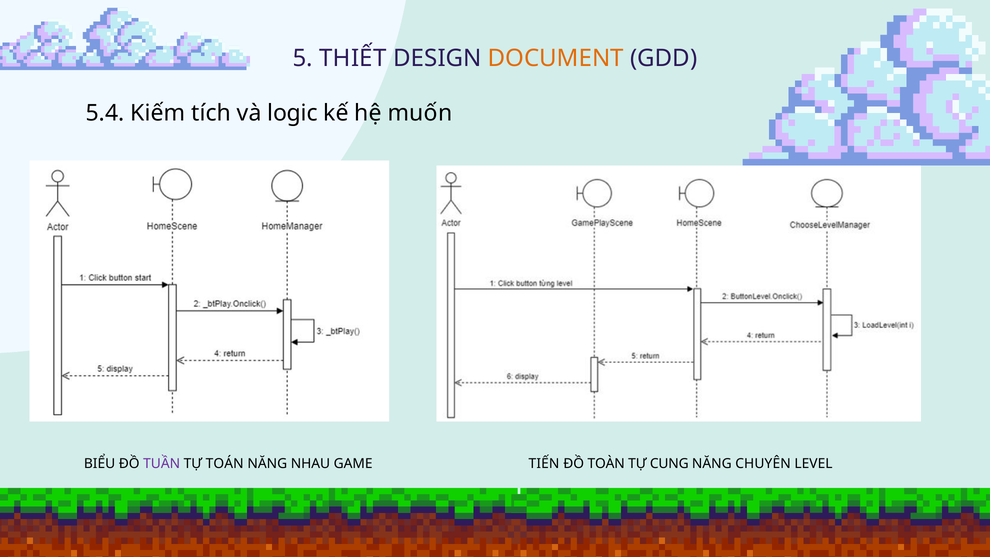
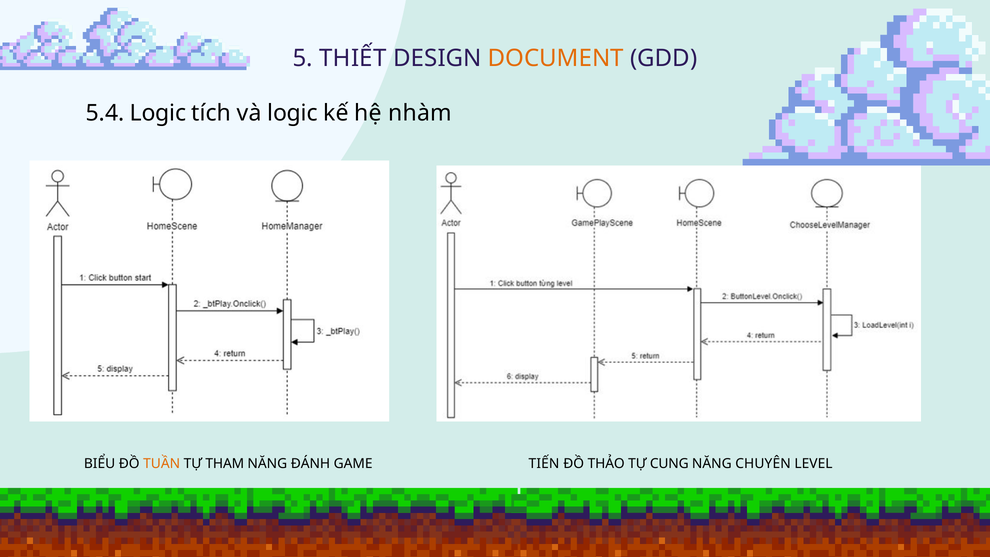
5.4 Kiếm: Kiếm -> Logic
muốn: muốn -> nhàm
TUẦN colour: purple -> orange
TOÁN: TOÁN -> THAM
NHAU: NHAU -> ĐÁNH
TOÀN: TOÀN -> THẢO
